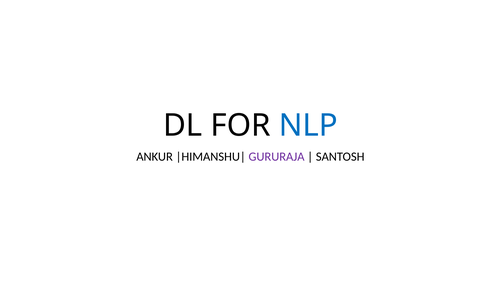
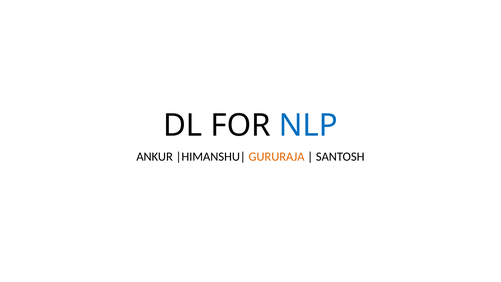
GURURAJA colour: purple -> orange
